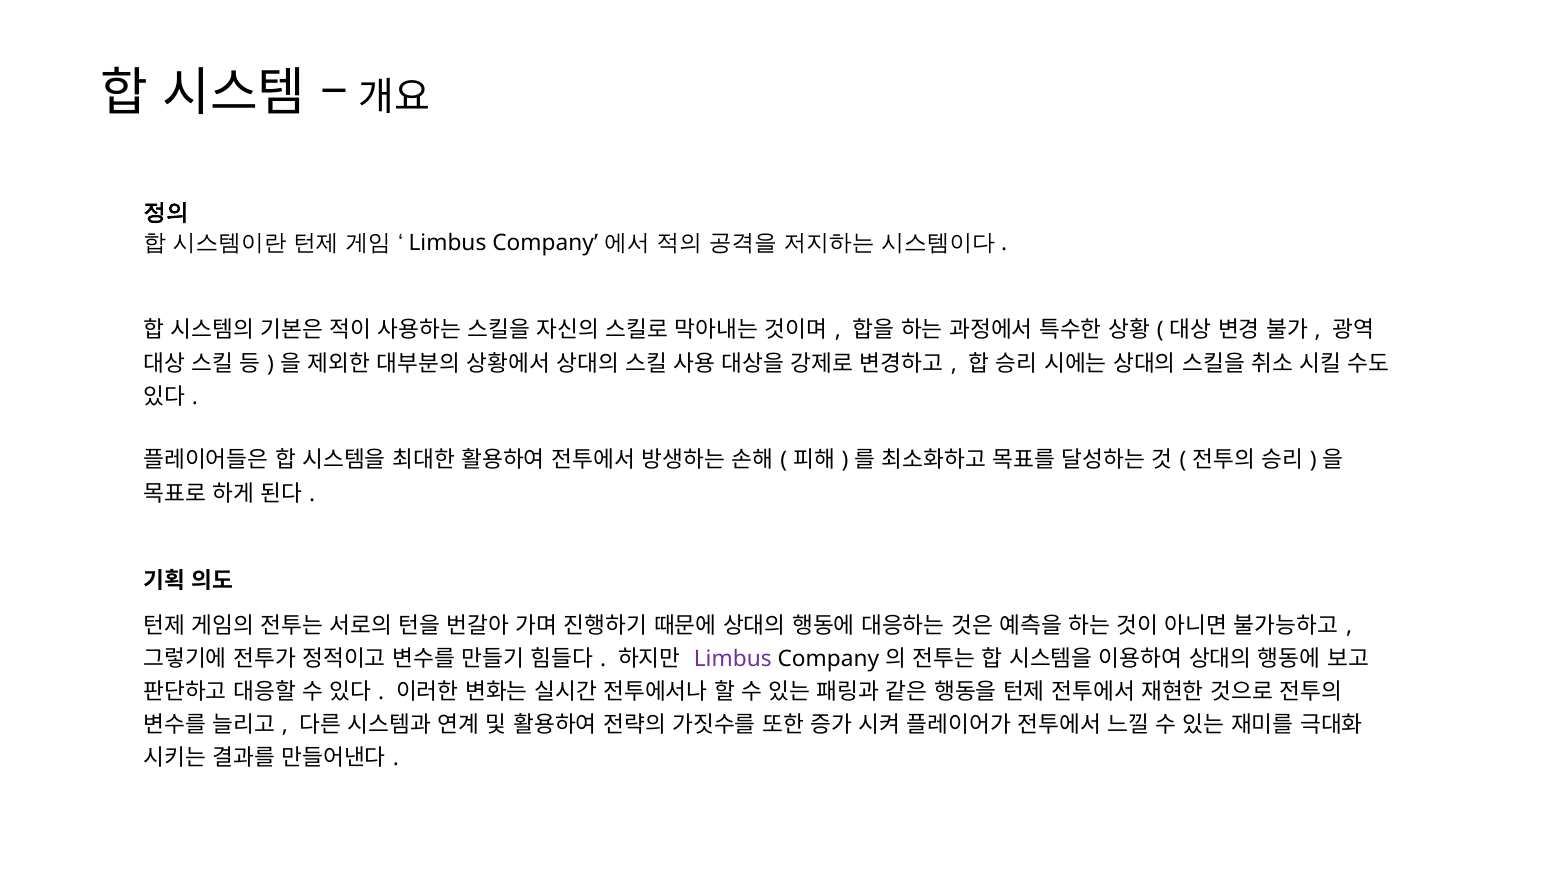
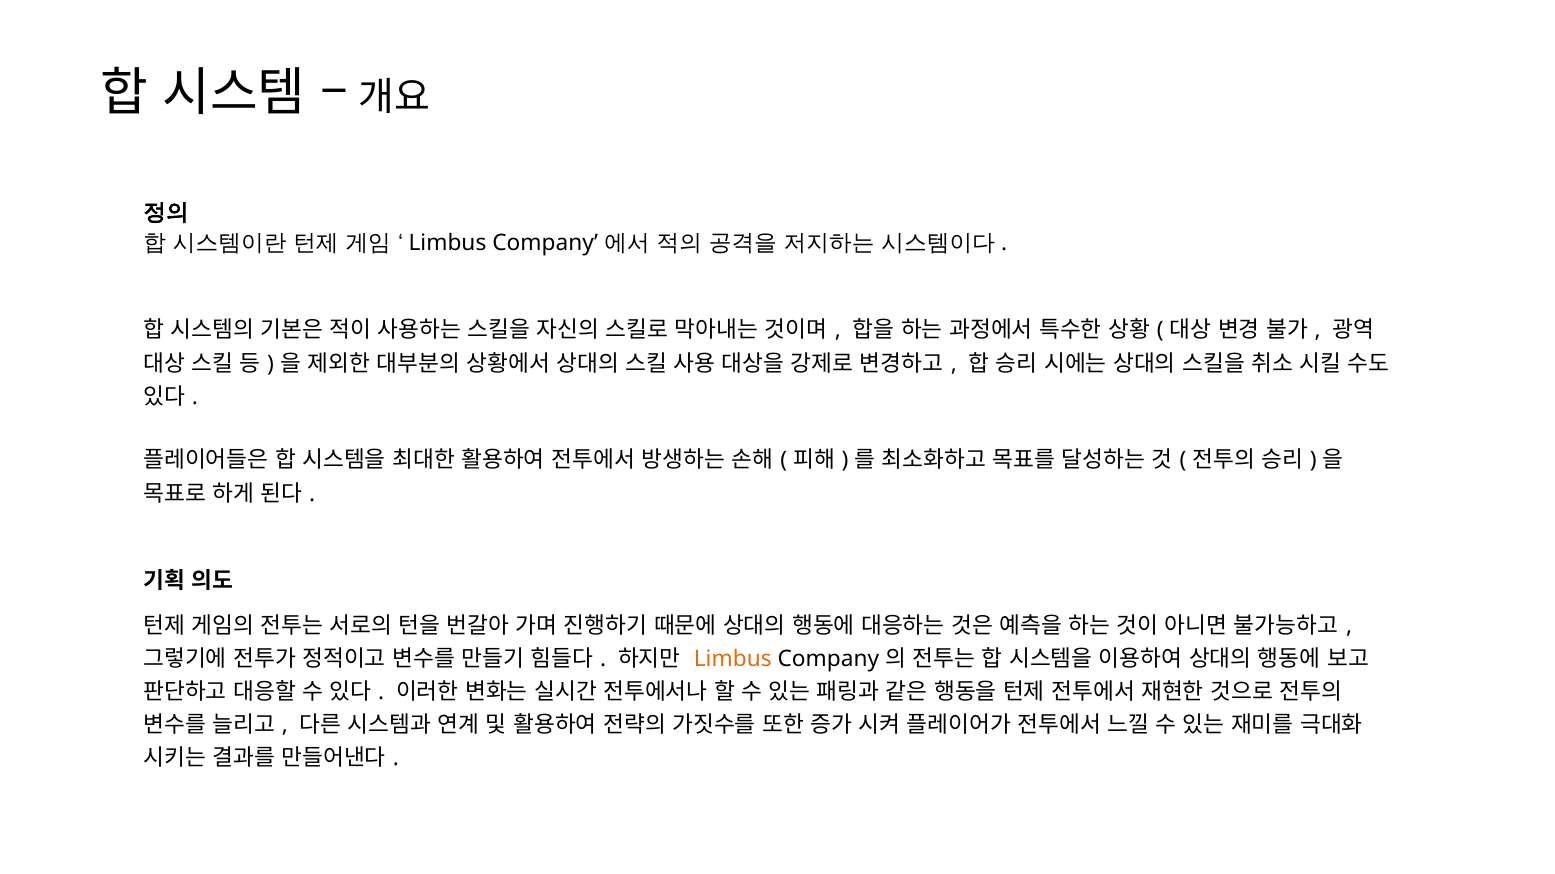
Limbus at (733, 659) colour: purple -> orange
